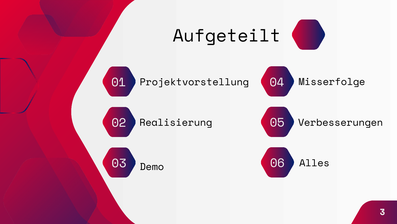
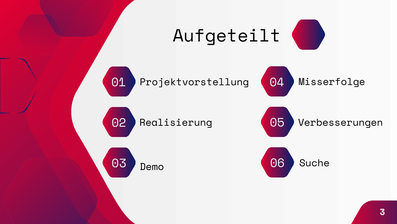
Alles: Alles -> Suche
